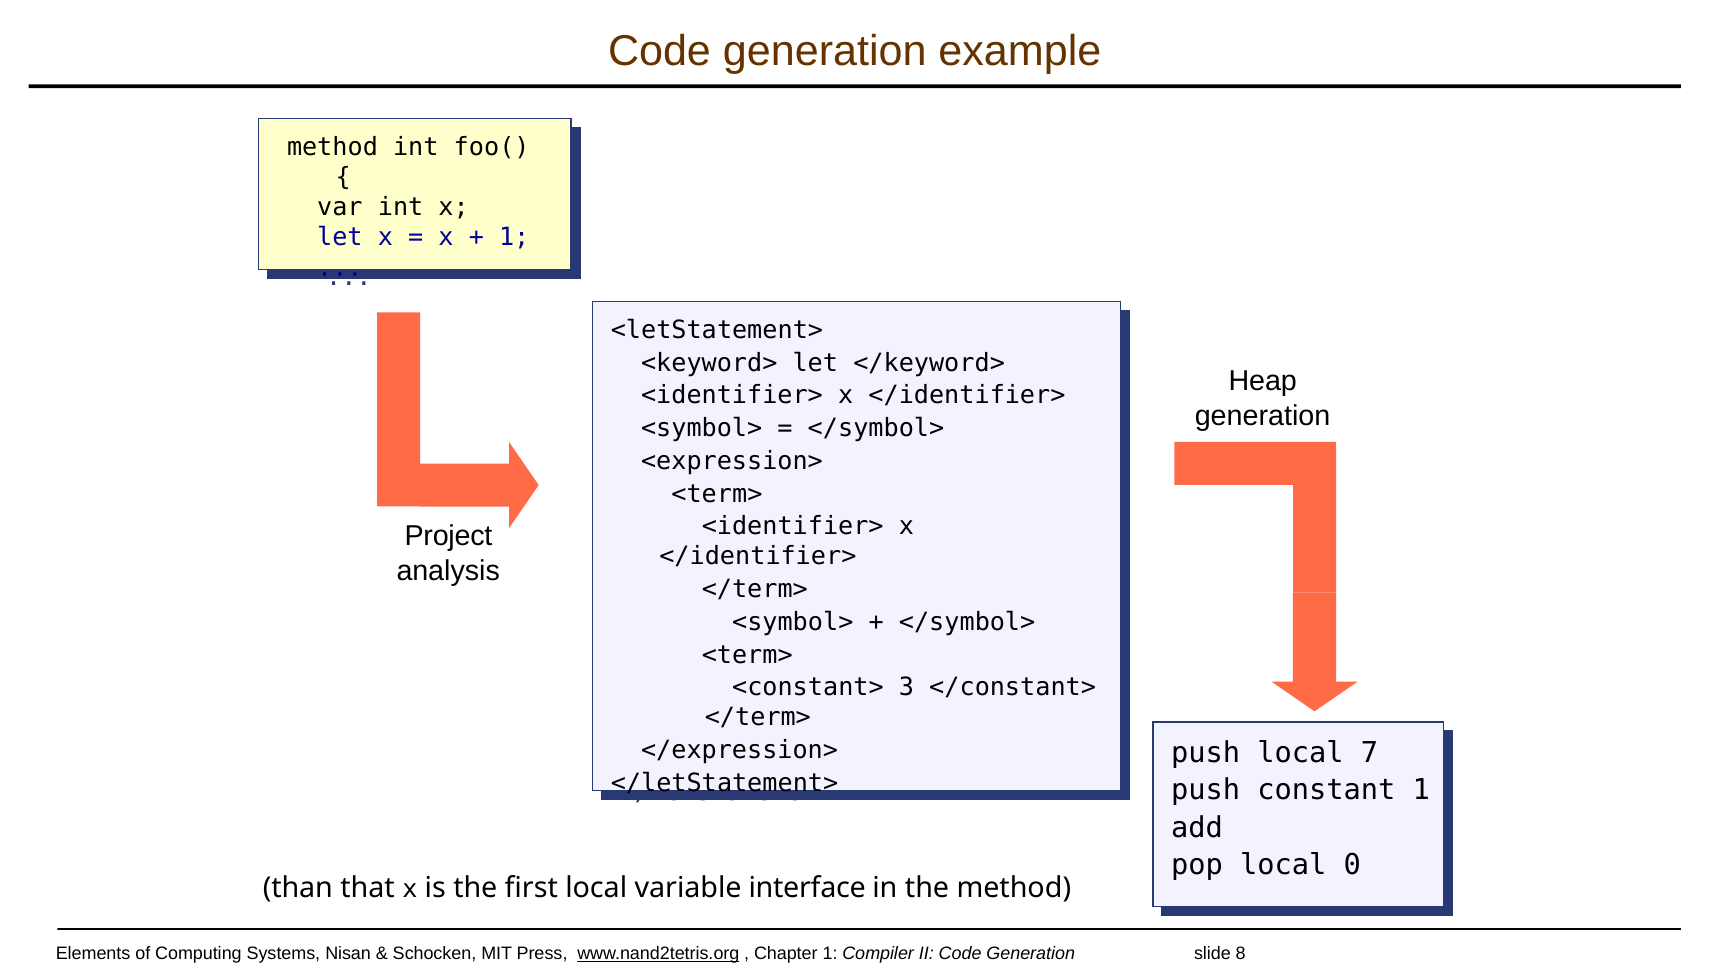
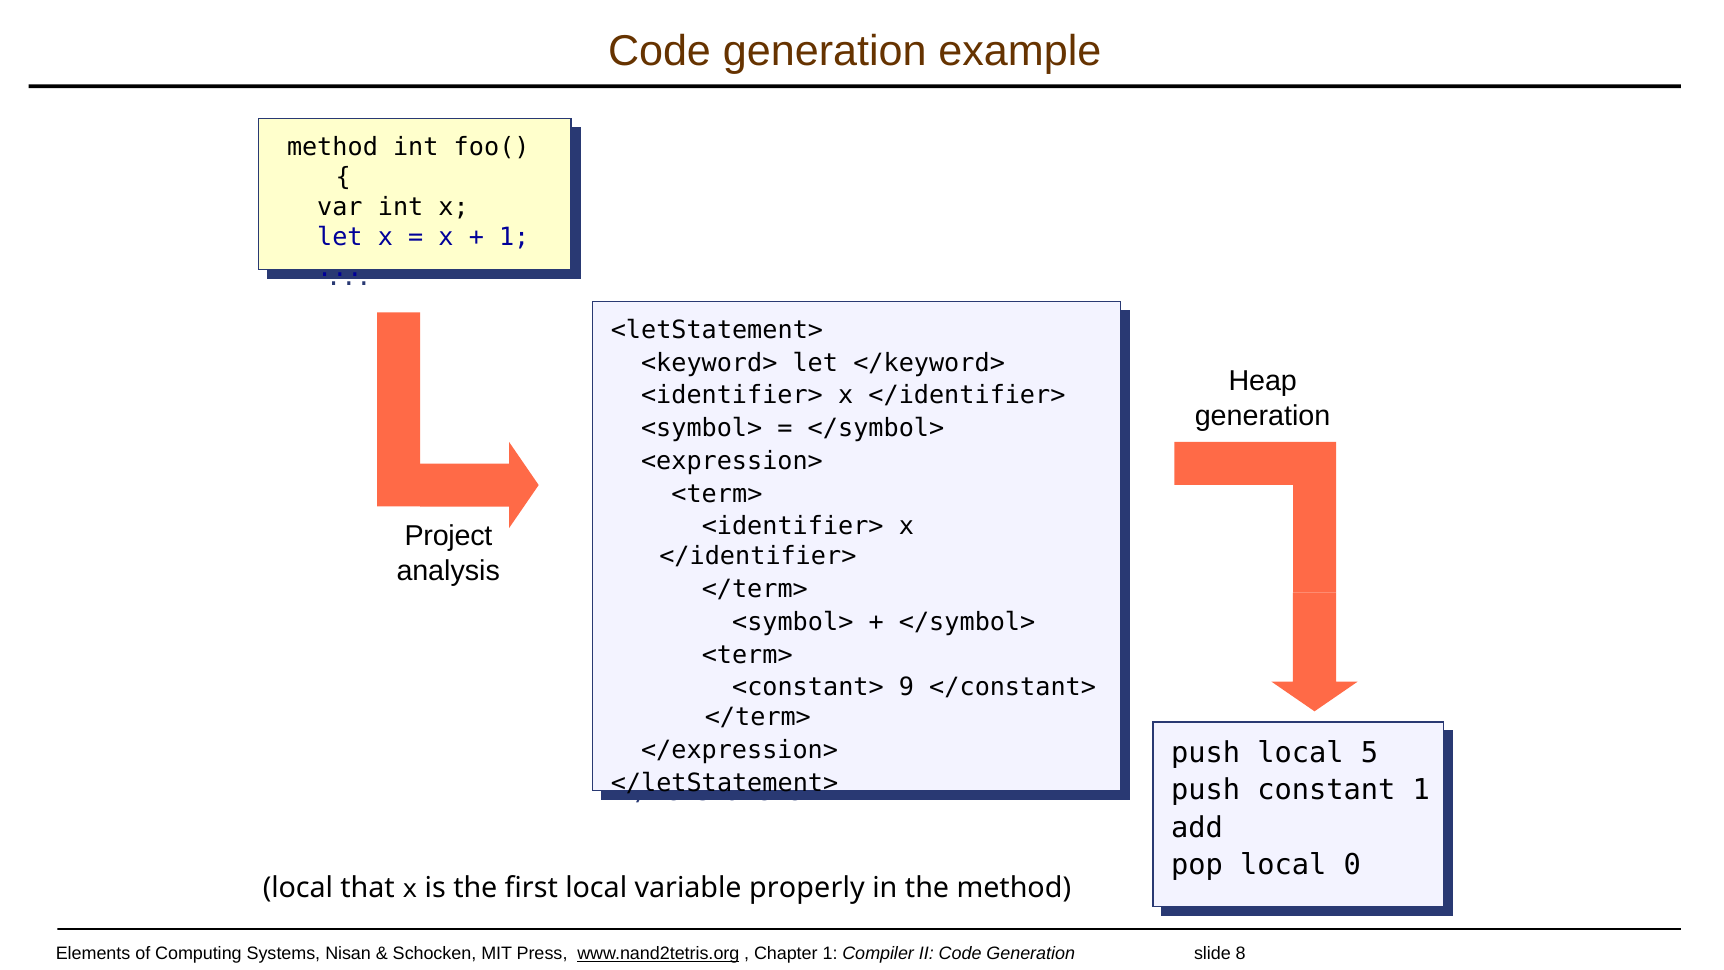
3: 3 -> 9
7: 7 -> 5
than at (298, 888): than -> local
interface: interface -> properly
